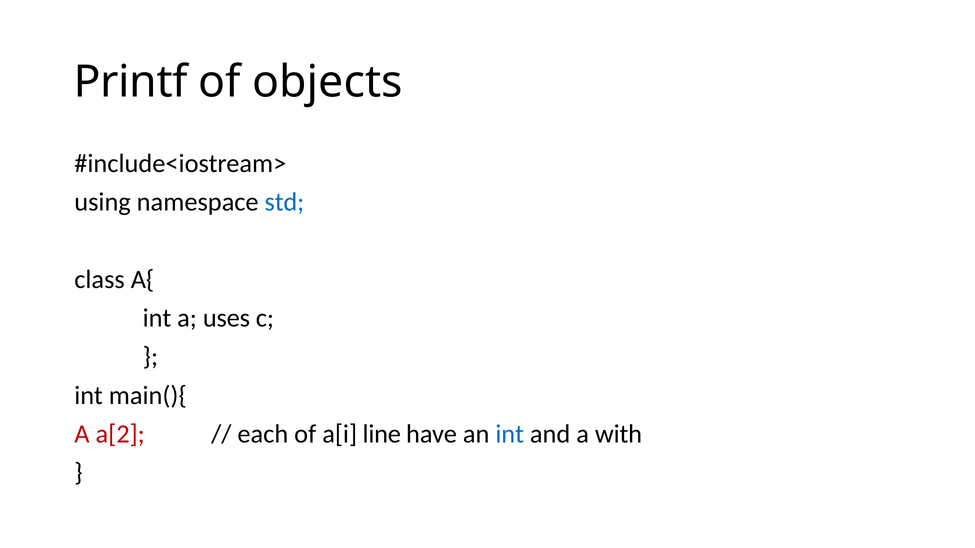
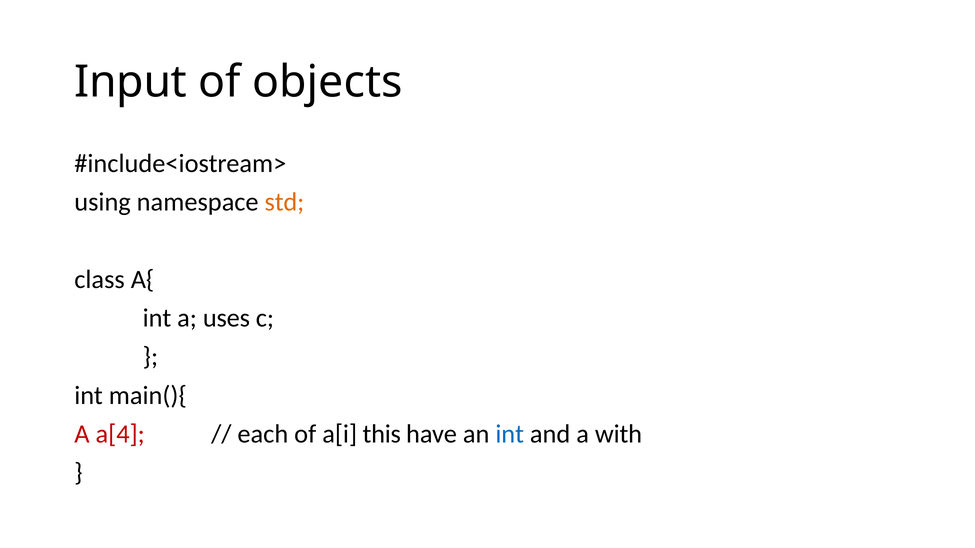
Printf: Printf -> Input
std colour: blue -> orange
a[2: a[2 -> a[4
line: line -> this
